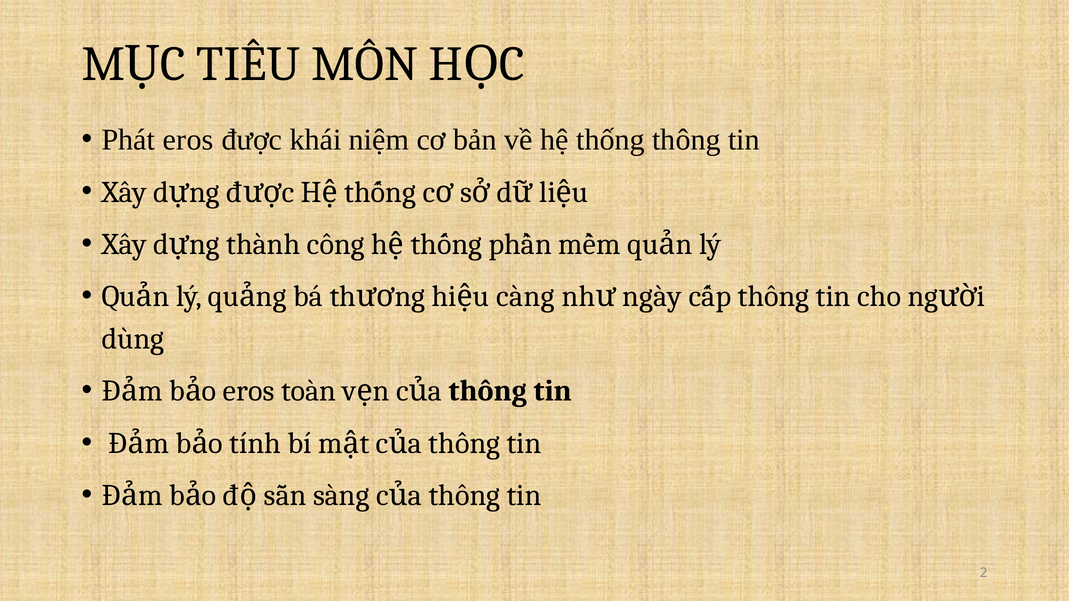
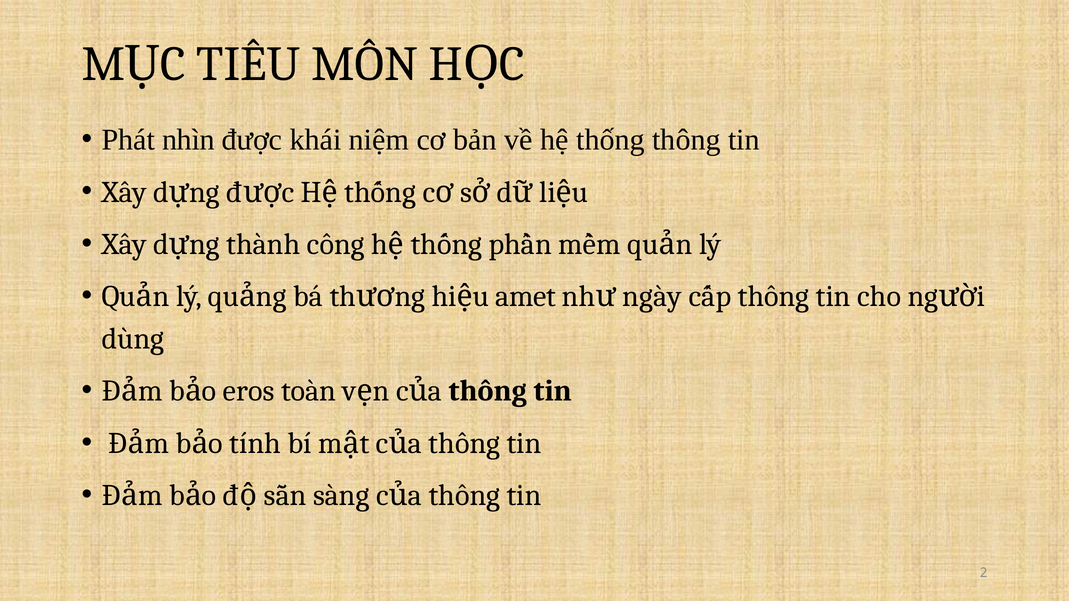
Phát eros: eros -> nhìn
càng: càng -> amet
